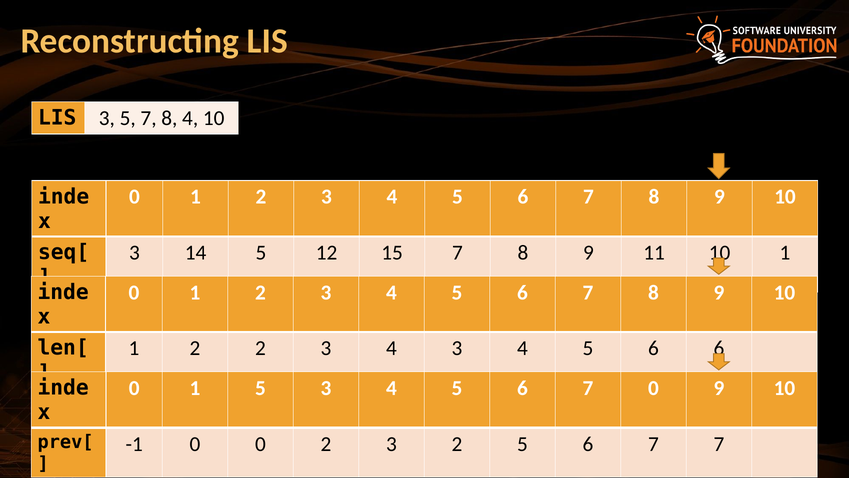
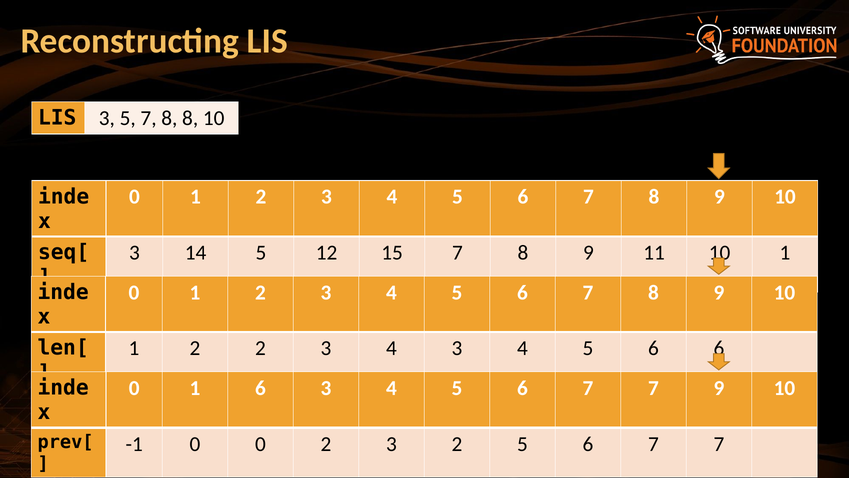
8 4: 4 -> 8
1 5: 5 -> 6
0 at (653, 388): 0 -> 7
